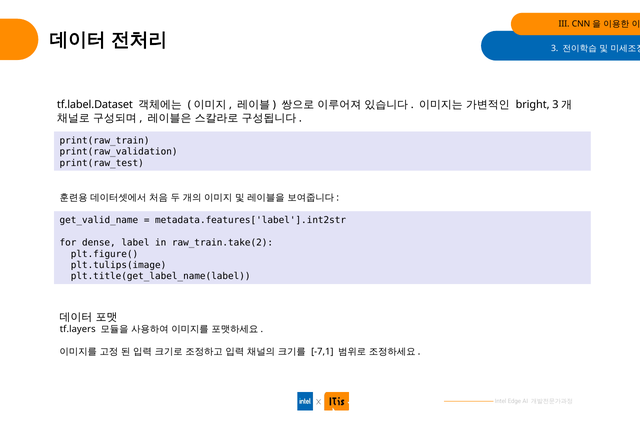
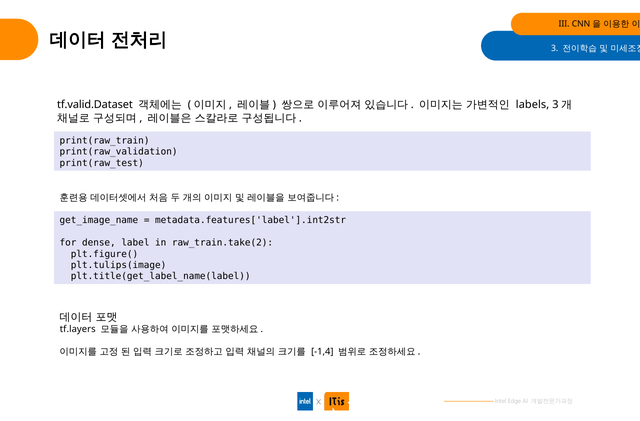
tf.label.Dataset: tf.label.Dataset -> tf.valid.Dataset
bright: bright -> labels
get_valid_name: get_valid_name -> get_image_name
-7,1: -7,1 -> -1,4
